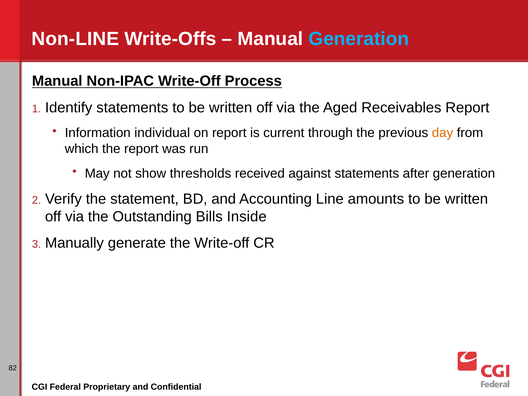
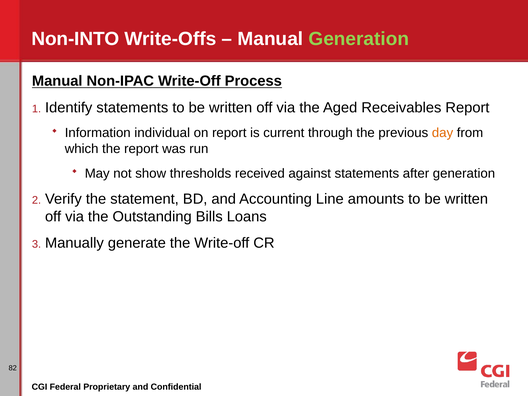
Non-LINE: Non-LINE -> Non-INTO
Generation at (359, 39) colour: light blue -> light green
Inside: Inside -> Loans
